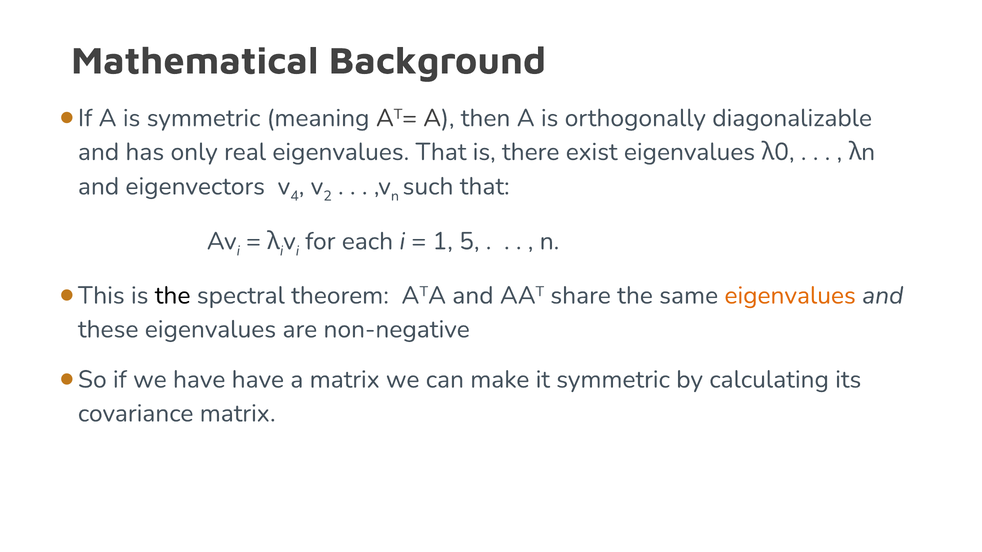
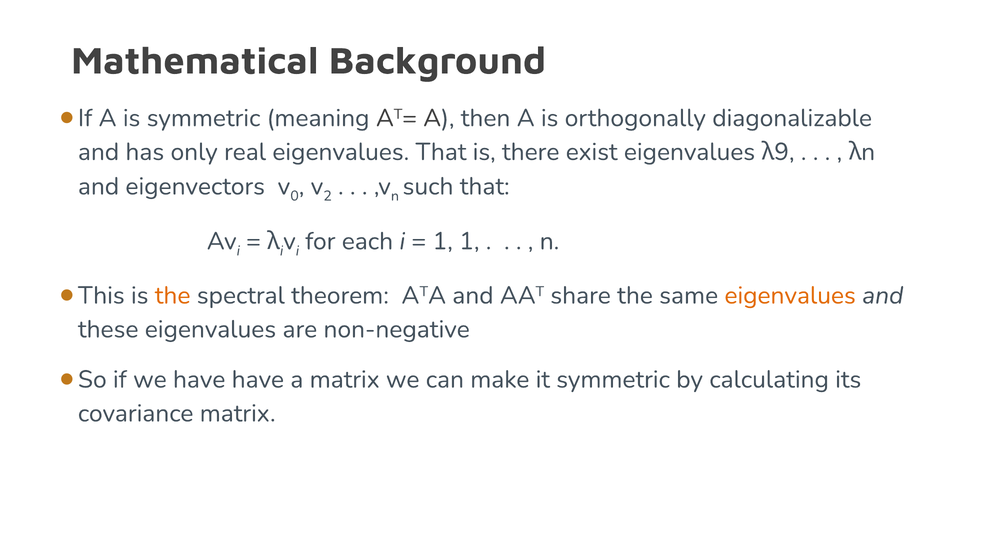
0: 0 -> 9
4: 4 -> 0
1 5: 5 -> 1
the at (173, 296) colour: black -> orange
